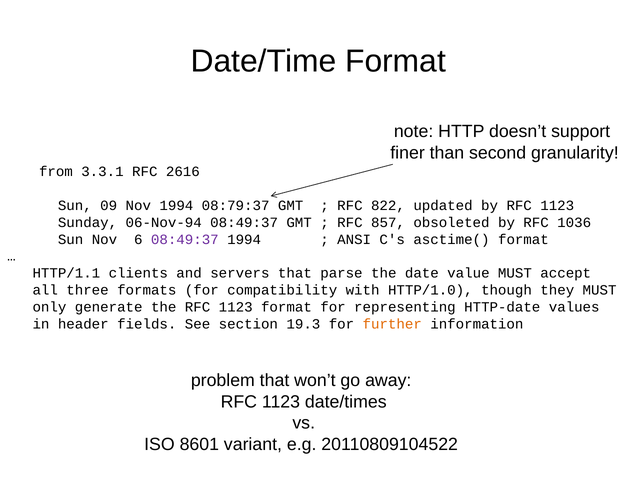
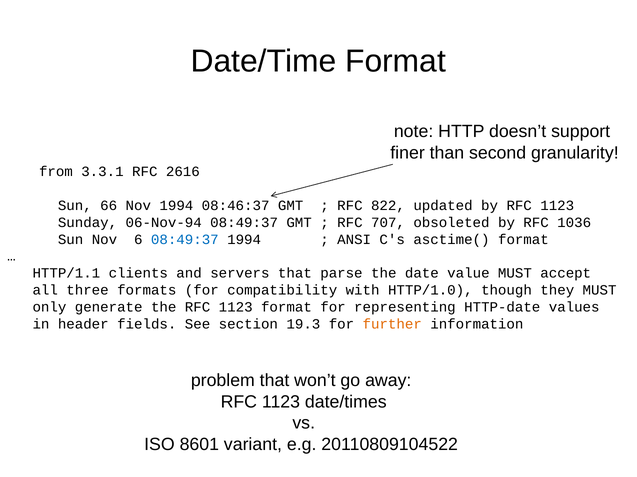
09: 09 -> 66
08:79:37: 08:79:37 -> 08:46:37
857: 857 -> 707
08:49:37 at (185, 240) colour: purple -> blue
